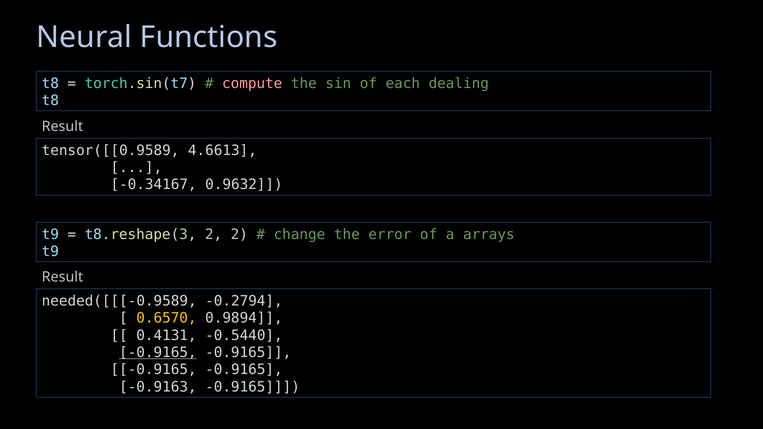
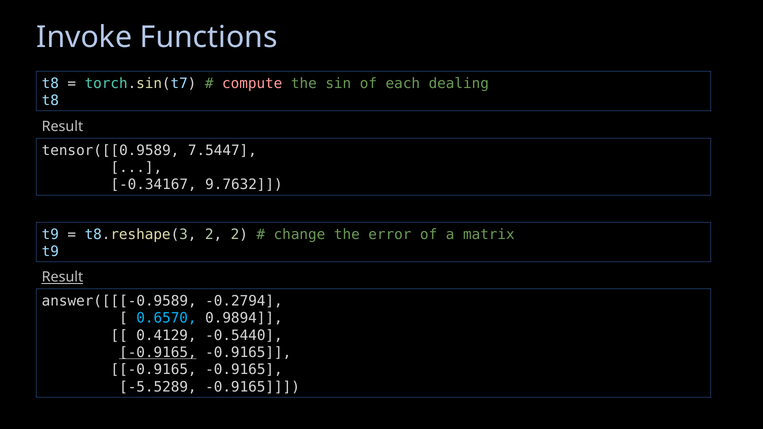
Neural: Neural -> Invoke
4.6613: 4.6613 -> 7.5447
0.9632: 0.9632 -> 9.7632
arrays: arrays -> matrix
Result at (62, 277) underline: none -> present
needed([[[-0.9589: needed([[[-0.9589 -> answer([[[-0.9589
0.6570 colour: yellow -> light blue
0.4131: 0.4131 -> 0.4129
-0.9163: -0.9163 -> -5.5289
